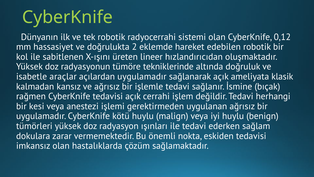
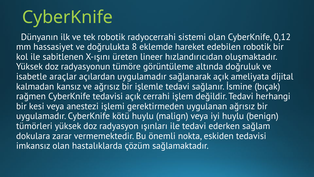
2: 2 -> 8
tekniklerinde: tekniklerinde -> görüntüleme
klasik: klasik -> dijital
